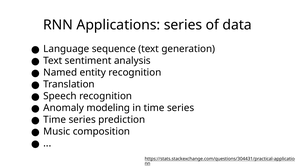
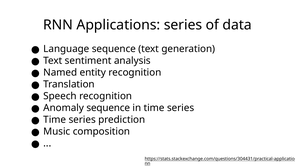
Anomaly modeling: modeling -> sequence
